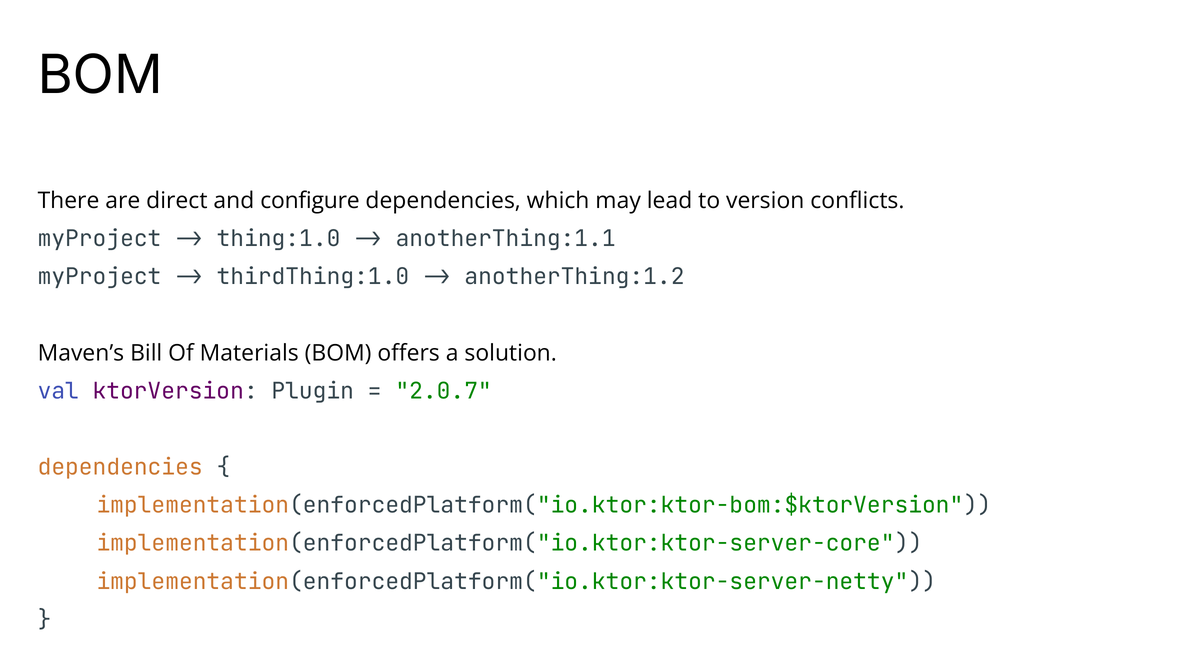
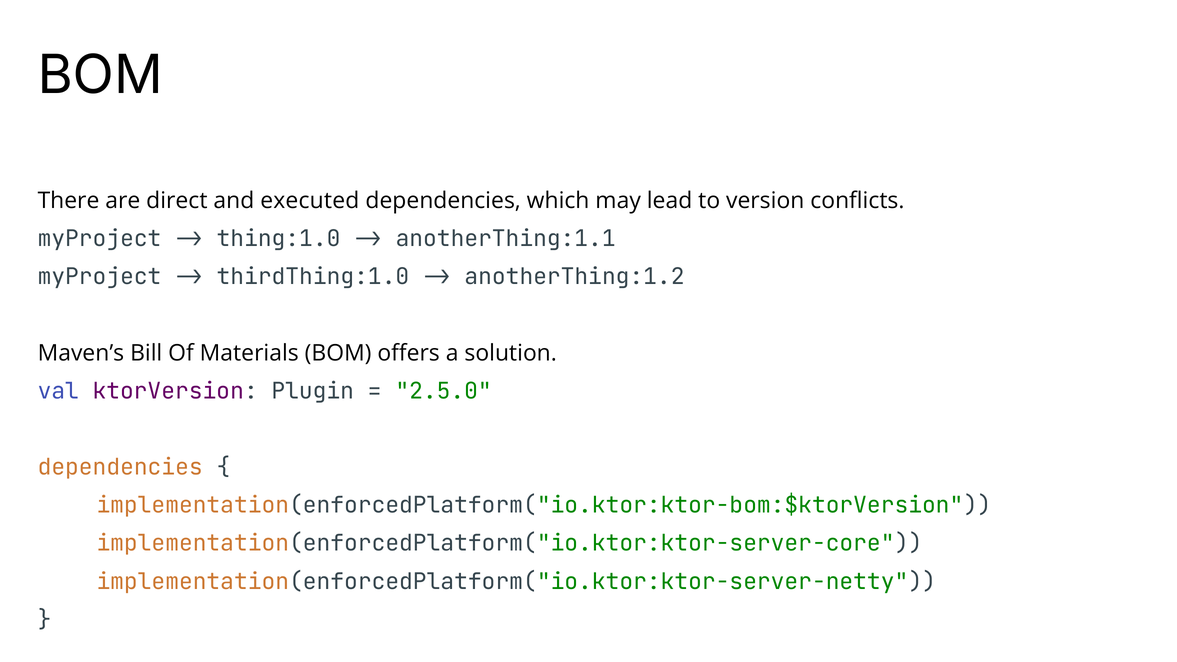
configure: configure -> executed
2.0.7: 2.0.7 -> 2.5.0
